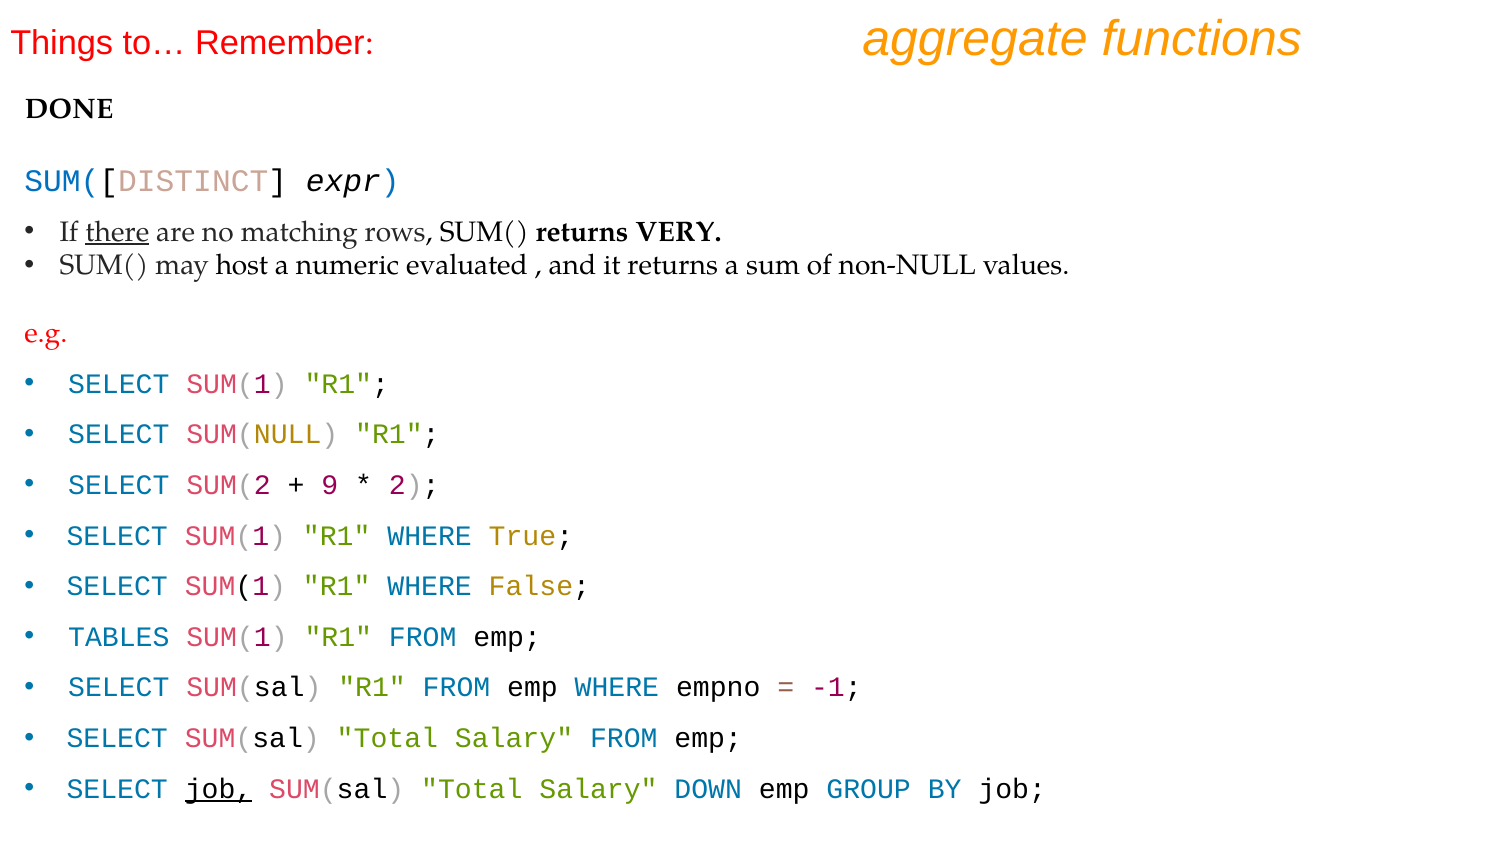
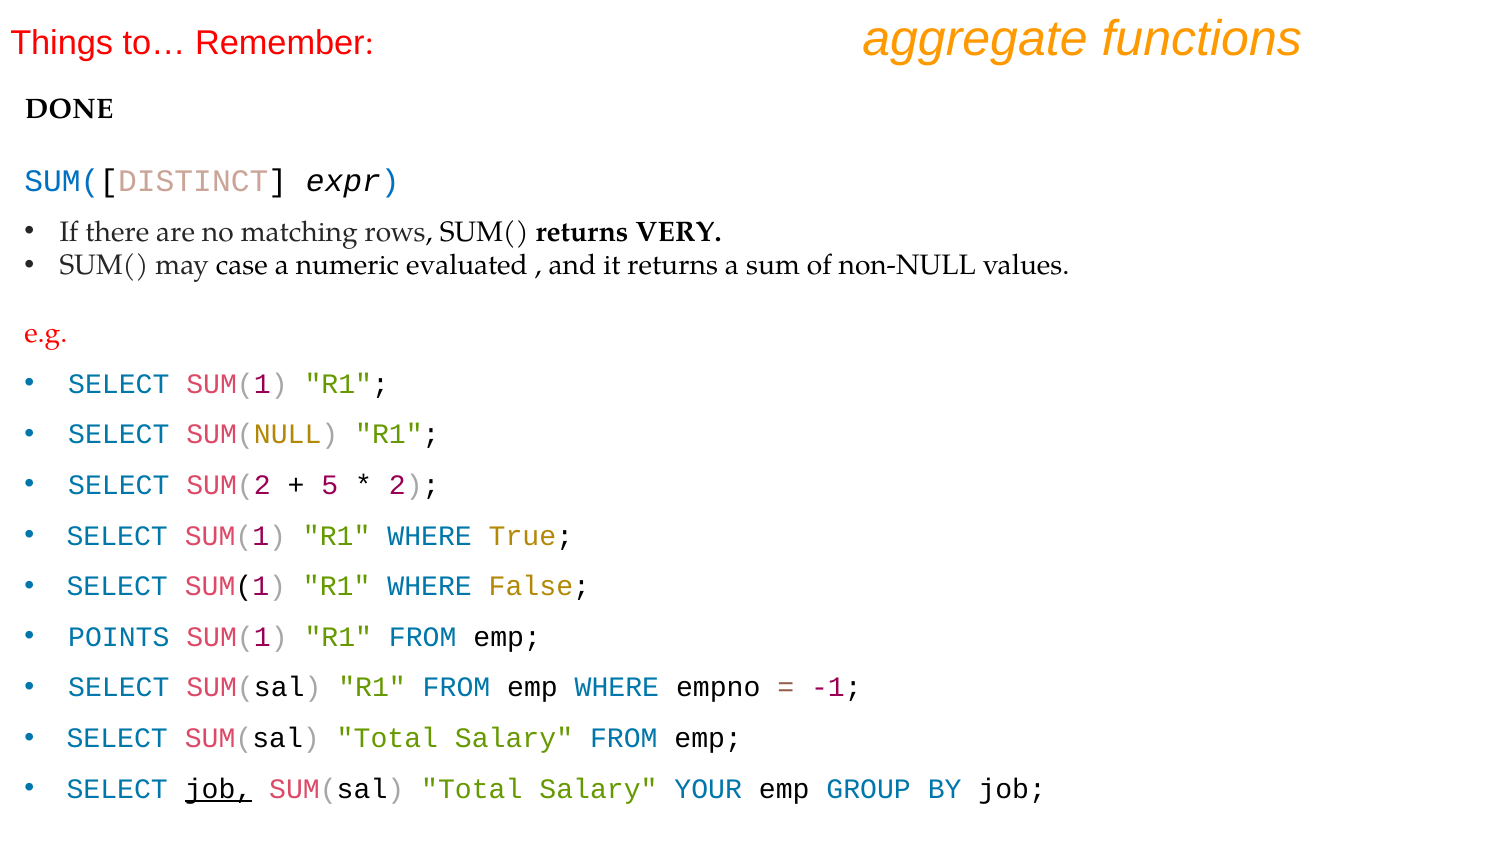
there underline: present -> none
host: host -> case
9: 9 -> 5
TABLES: TABLES -> POINTS
DOWN: DOWN -> YOUR
